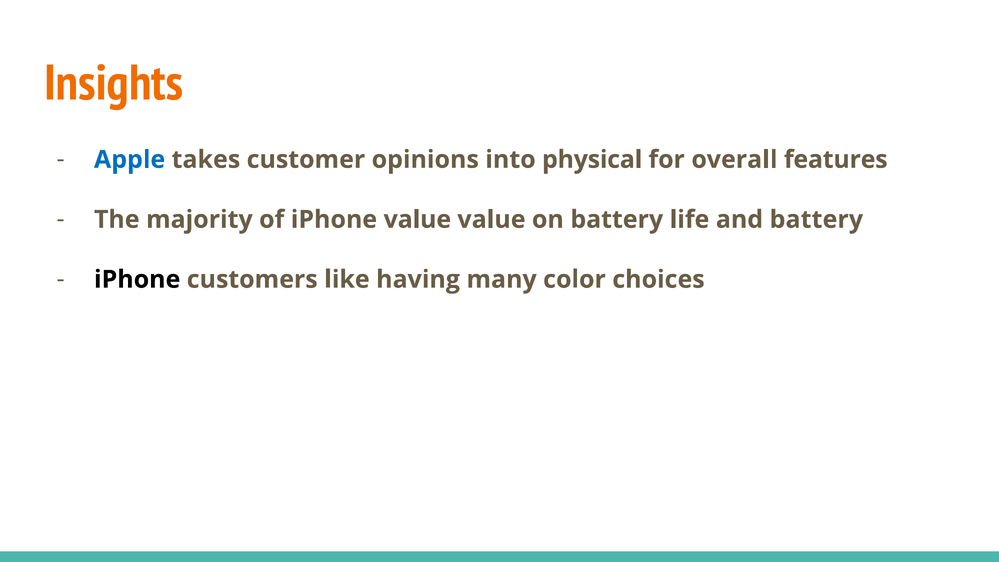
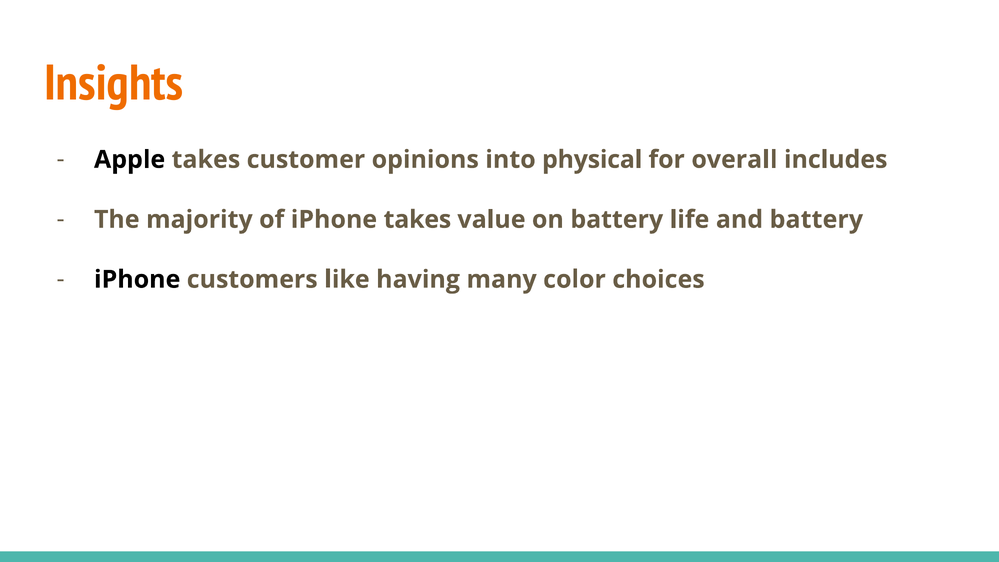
Apple colour: blue -> black
features: features -> includes
iPhone value: value -> takes
